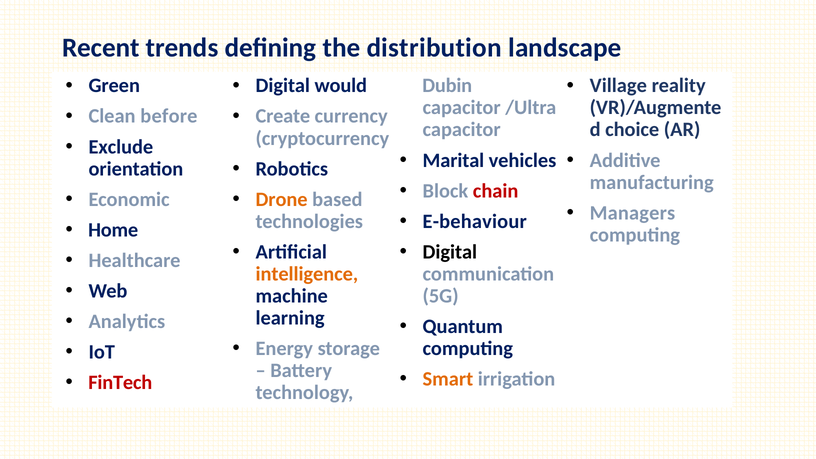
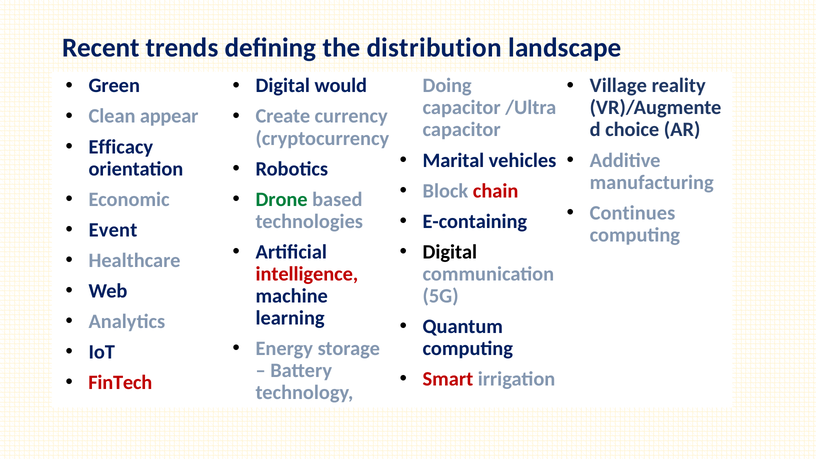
Dubin: Dubin -> Doing
before: before -> appear
Exclude: Exclude -> Efficacy
Drone colour: orange -> green
Managers: Managers -> Continues
E-behaviour: E-behaviour -> E-containing
Home: Home -> Event
intelligence colour: orange -> red
Smart colour: orange -> red
